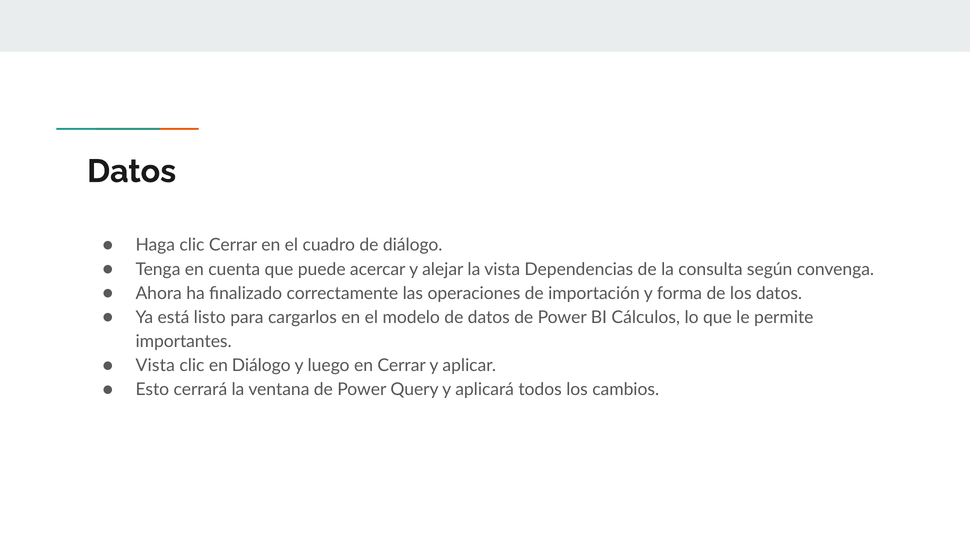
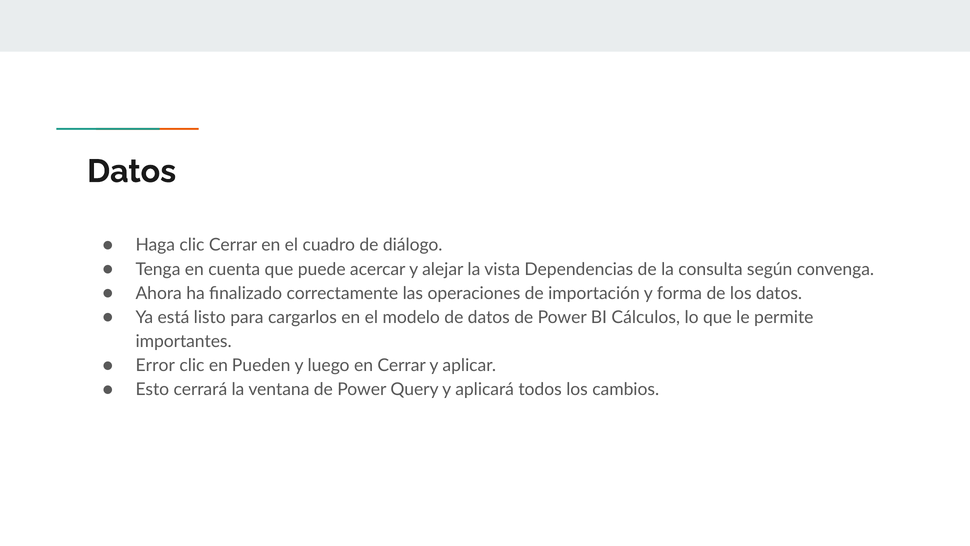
Vista at (155, 365): Vista -> Error
en Diálogo: Diálogo -> Pueden
